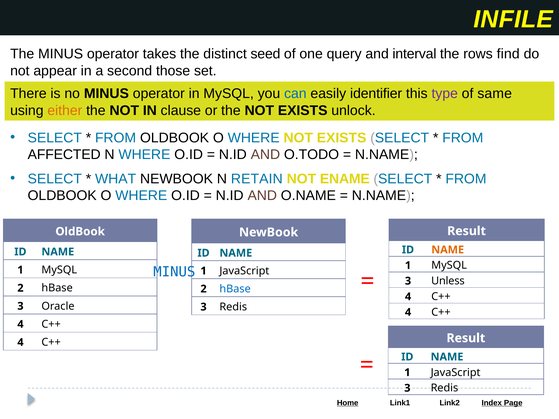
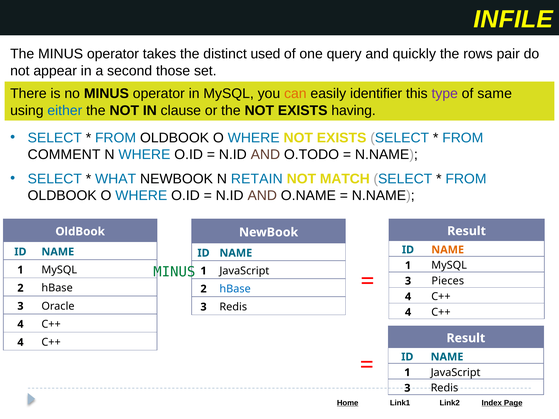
seed: seed -> used
interval: interval -> quickly
find: find -> pair
can colour: blue -> orange
either colour: orange -> blue
unlock: unlock -> having
AFFECTED: AFFECTED -> COMMENT
ENAME: ENAME -> MATCH
MINUS at (174, 272) colour: blue -> green
Unless: Unless -> Pieces
